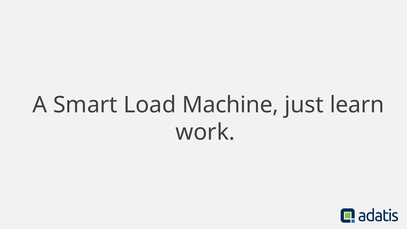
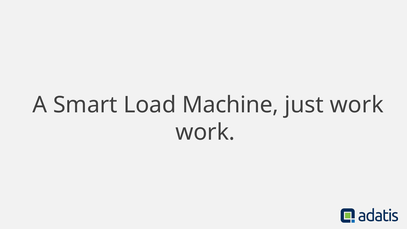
just learn: learn -> work
